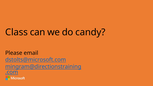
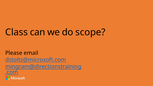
candy: candy -> scope
